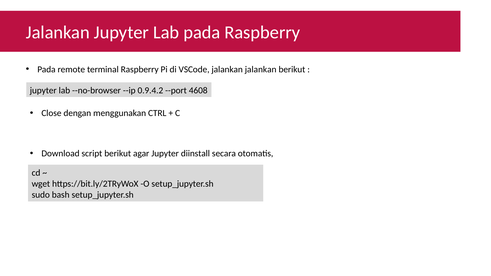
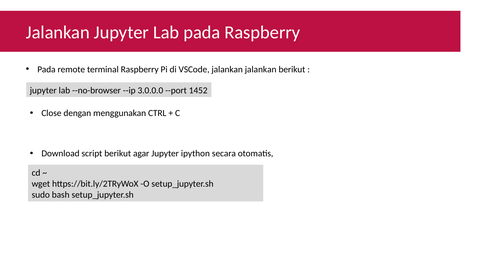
0.9.4.2: 0.9.4.2 -> 3.0.0.0
4608: 4608 -> 1452
diinstall: diinstall -> ipython
